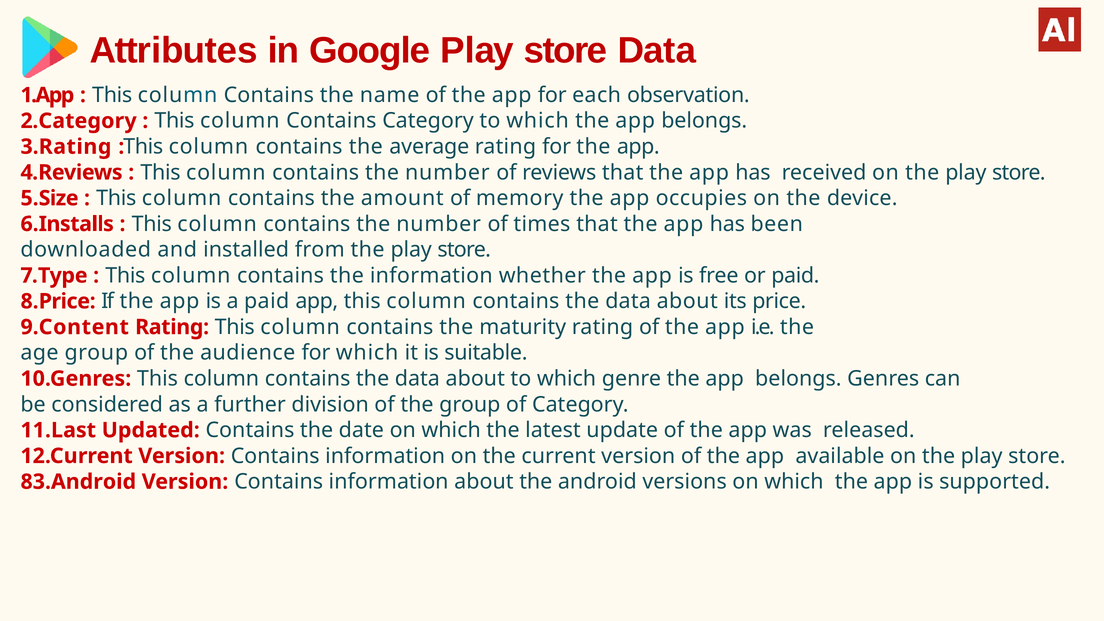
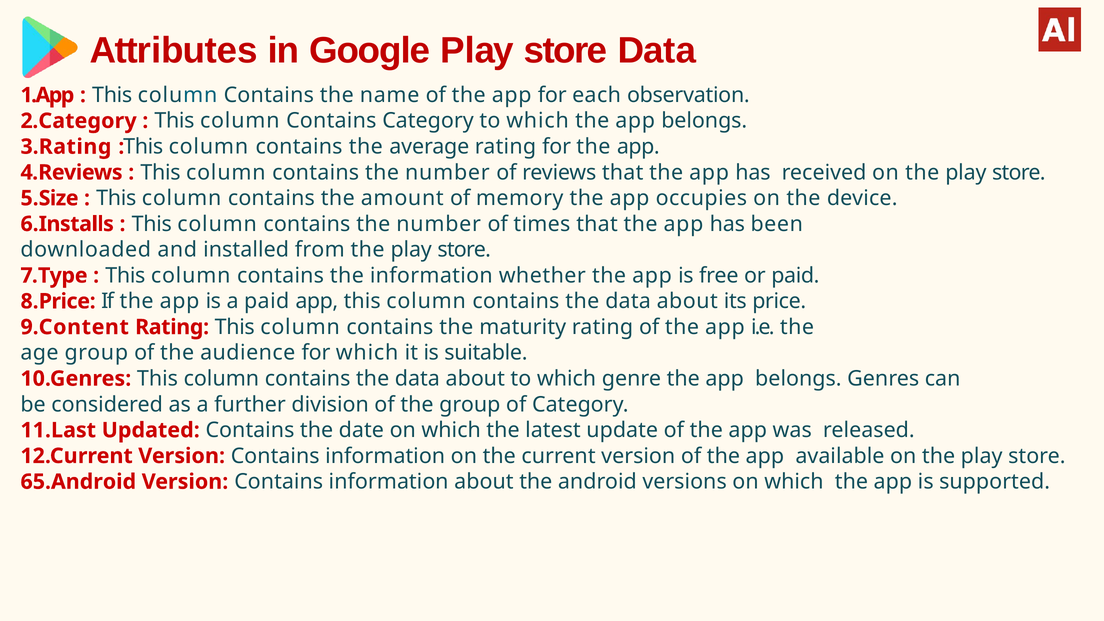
83.Android: 83.Android -> 65.Android
